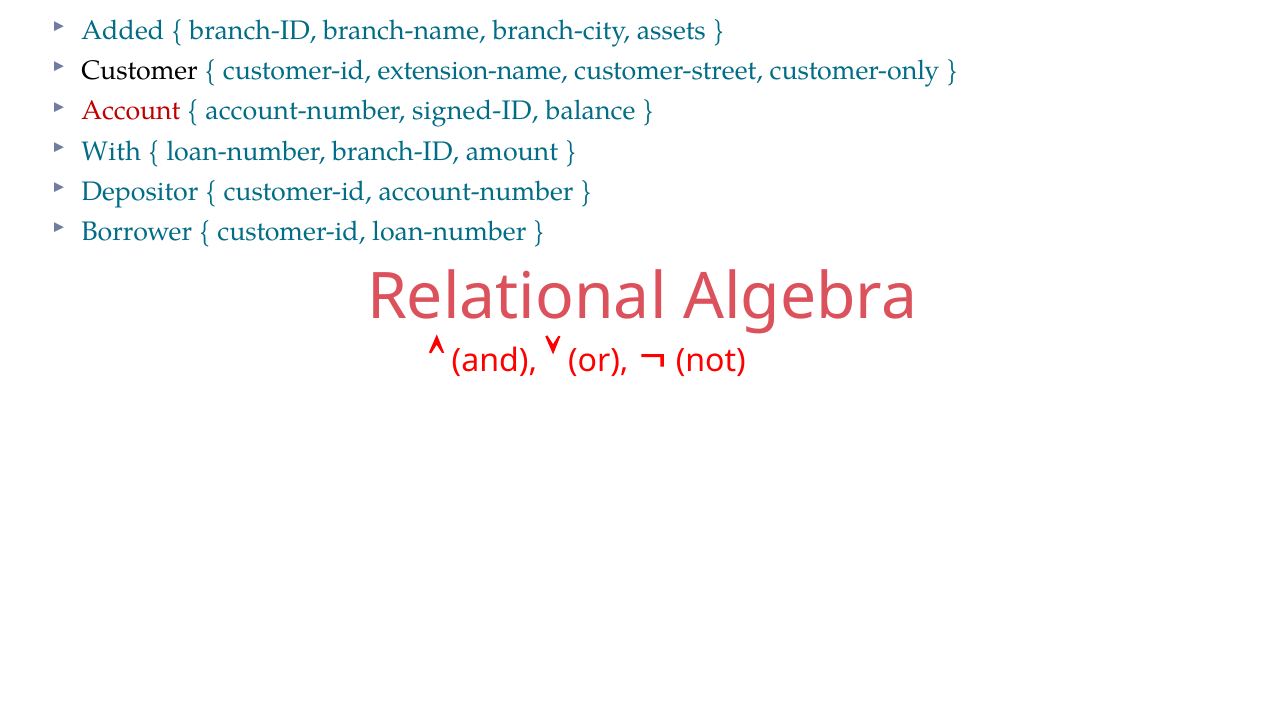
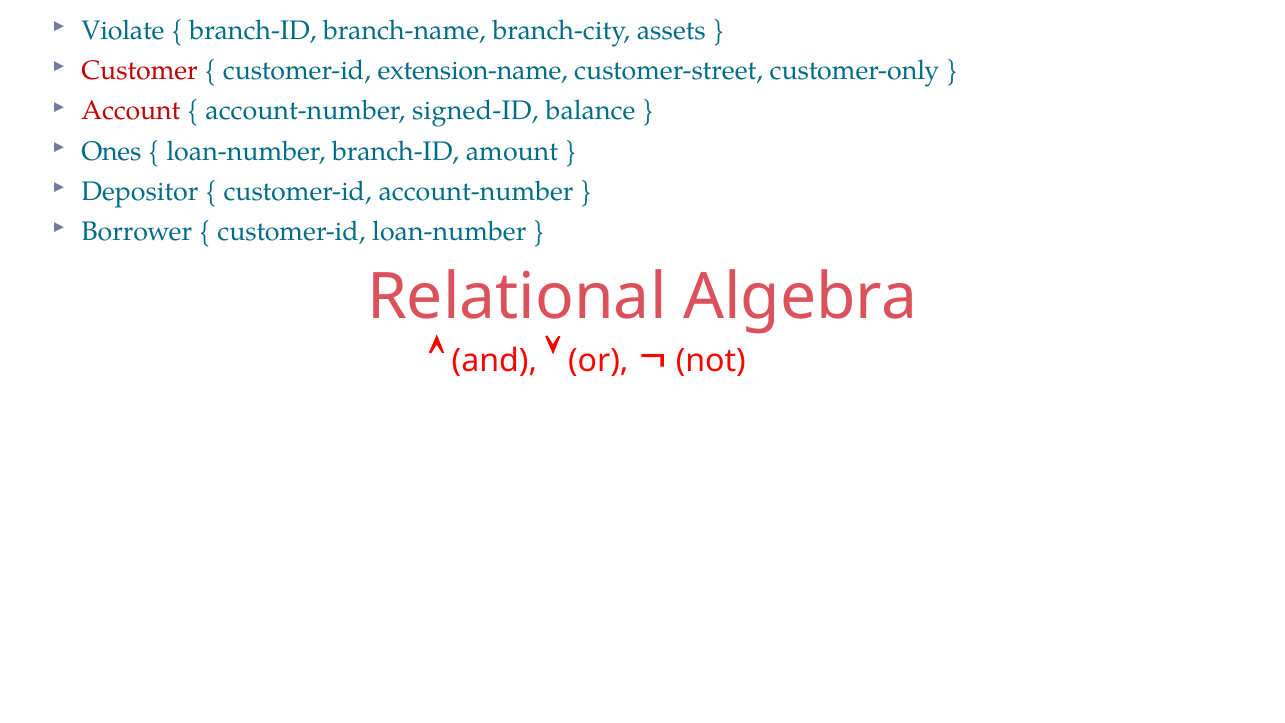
Added: Added -> Violate
Customer colour: black -> red
With: With -> Ones
